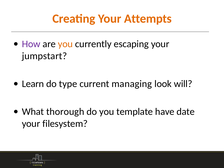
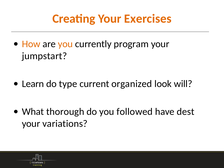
Attempts: Attempts -> Exercises
How colour: purple -> orange
escaping: escaping -> program
managing: managing -> organized
template: template -> followed
date: date -> dest
filesystem: filesystem -> variations
